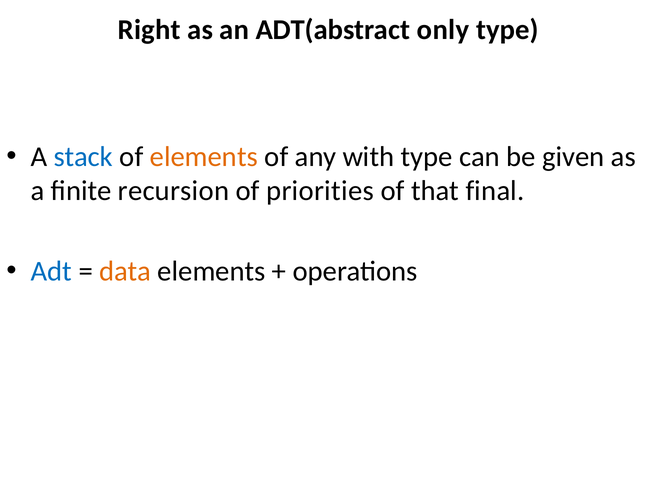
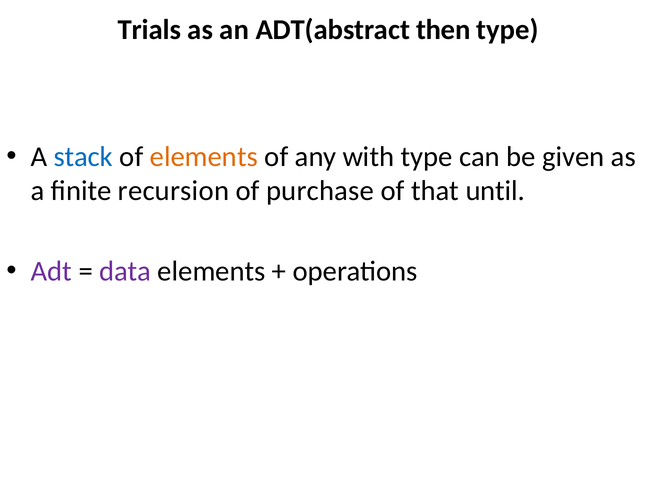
Right: Right -> Trials
only: only -> then
priorities: priorities -> purchase
final: final -> until
Adt colour: blue -> purple
data colour: orange -> purple
